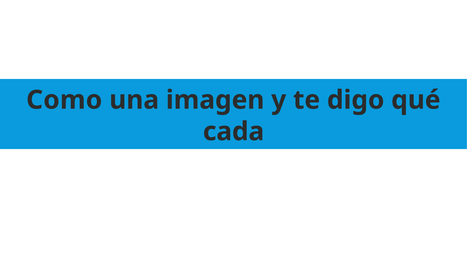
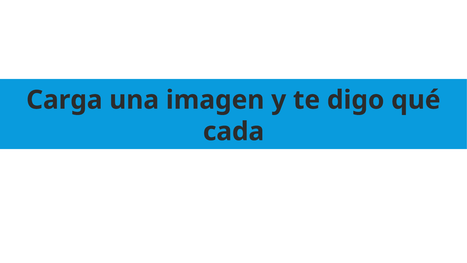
Como: Como -> Carga
